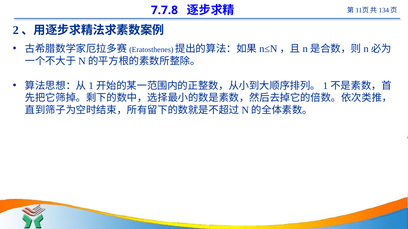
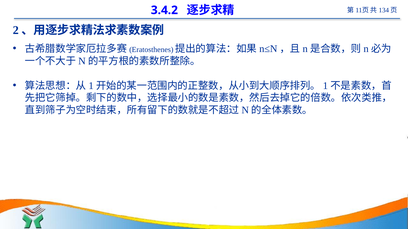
7.7.8: 7.7.8 -> 3.4.2
